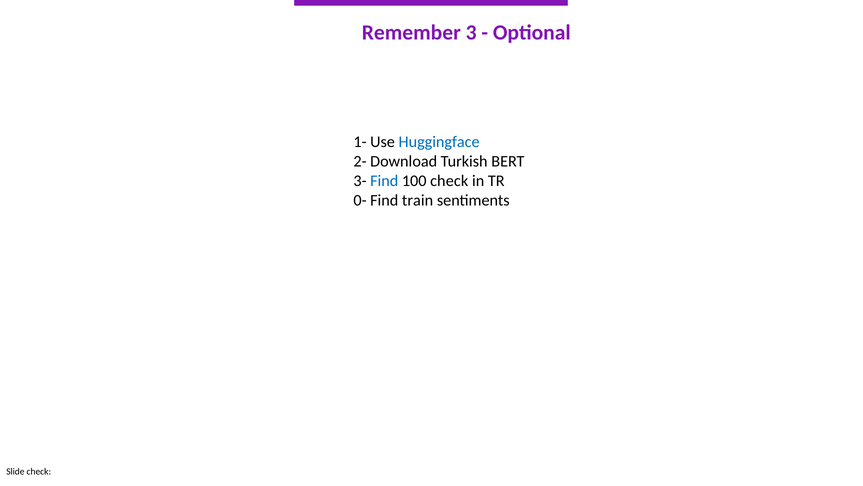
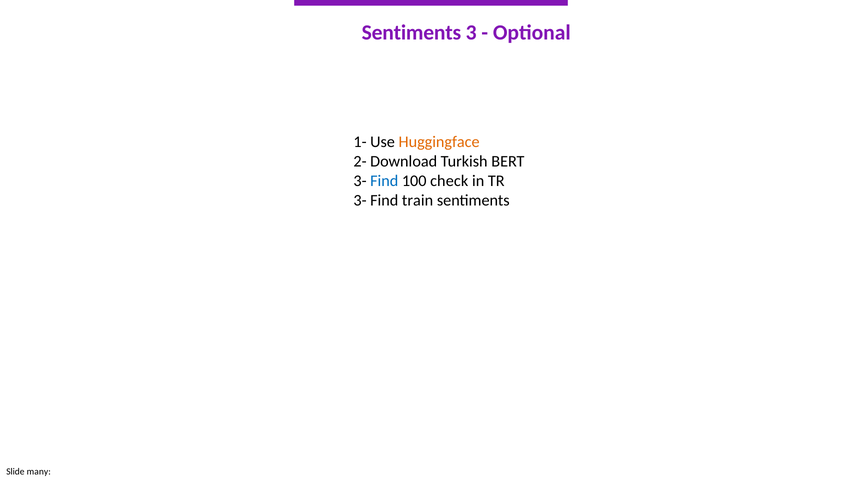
Remember at (411, 32): Remember -> Sentiments
Huggingface colour: blue -> orange
0- at (360, 200): 0- -> 3-
Slide check: check -> many
